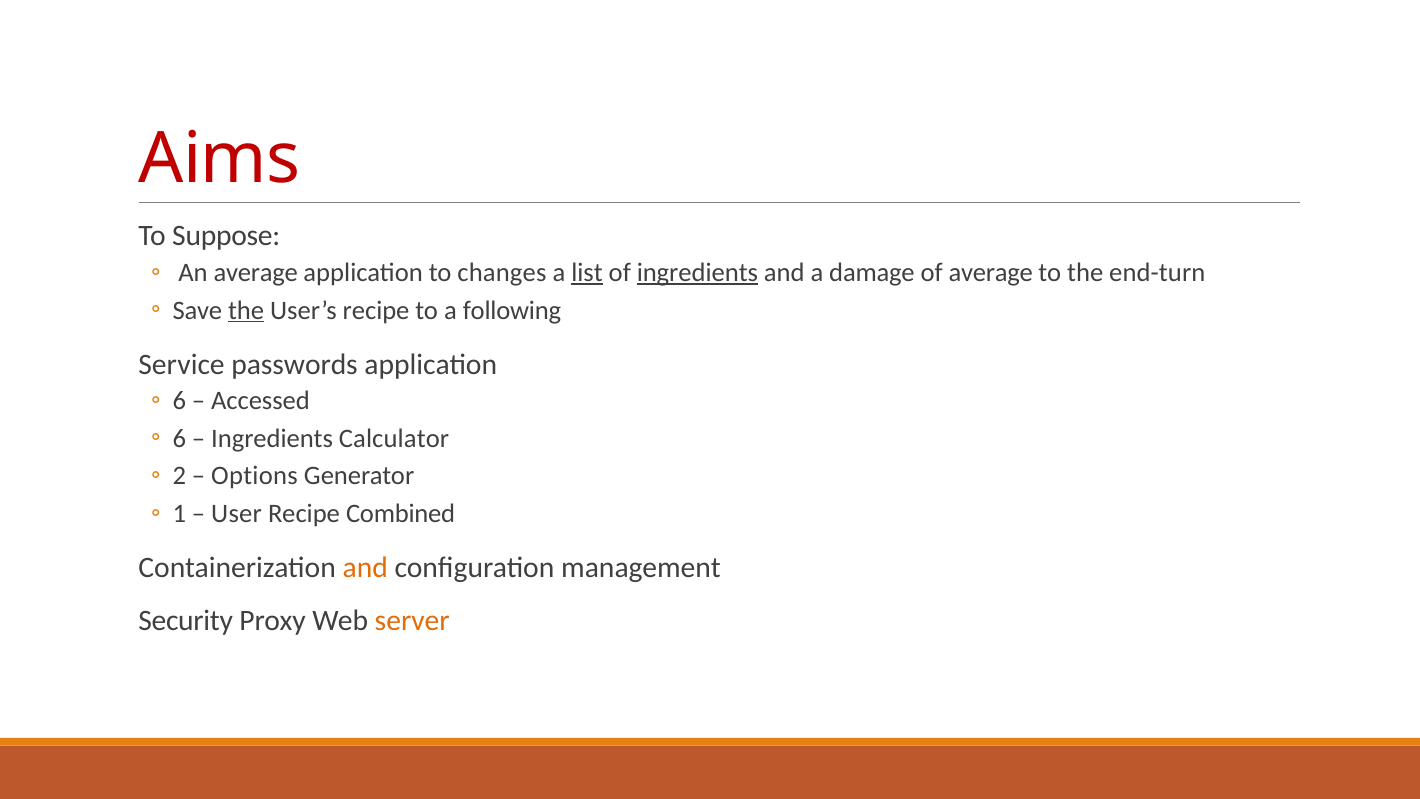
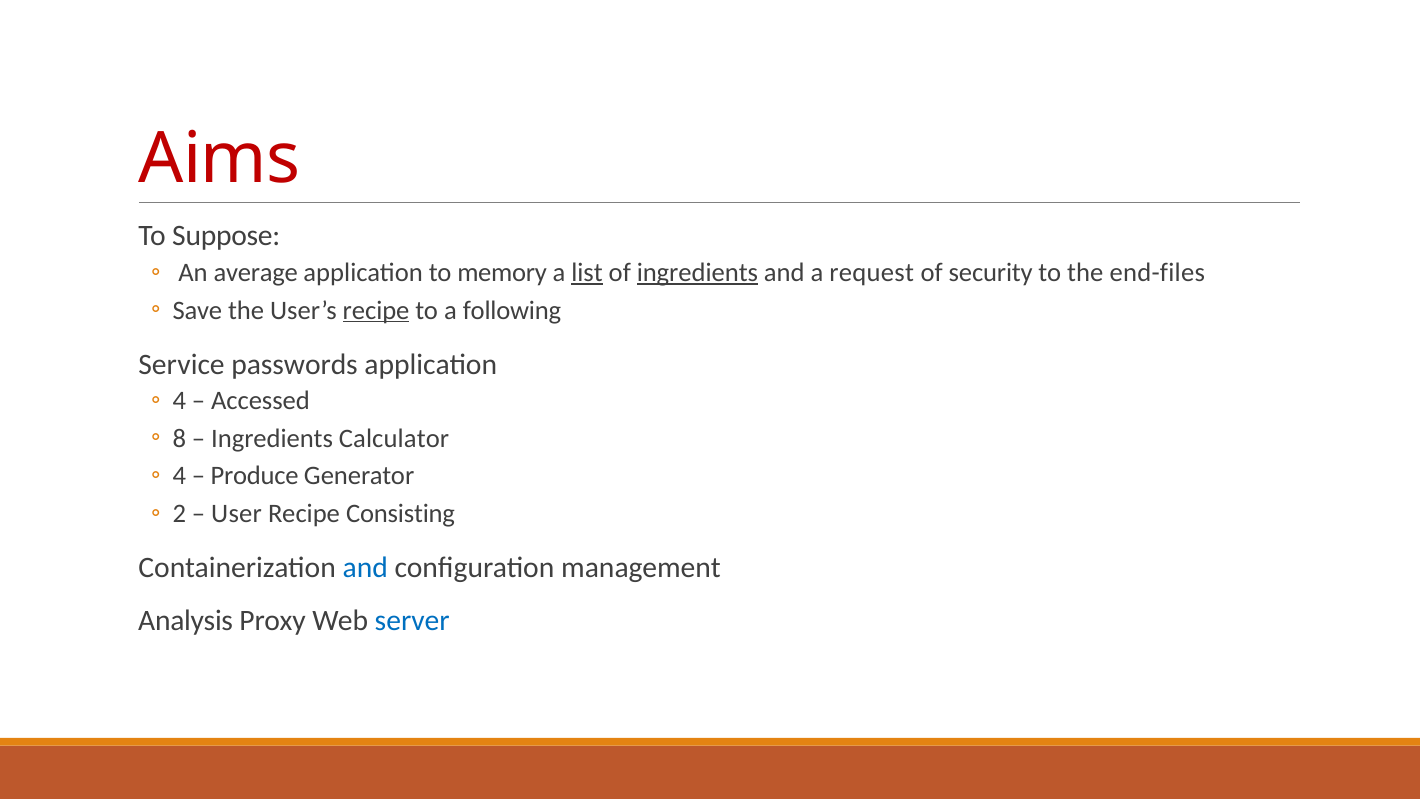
changes: changes -> memory
damage: damage -> request
of average: average -> security
end-turn: end-turn -> end-files
the at (246, 310) underline: present -> none
recipe at (376, 310) underline: none -> present
6 at (179, 400): 6 -> 4
6 at (179, 438): 6 -> 8
2 at (179, 476): 2 -> 4
Options: Options -> Produce
1: 1 -> 2
Combined: Combined -> Consisting
and at (365, 567) colour: orange -> blue
Security: Security -> Analysis
server colour: orange -> blue
